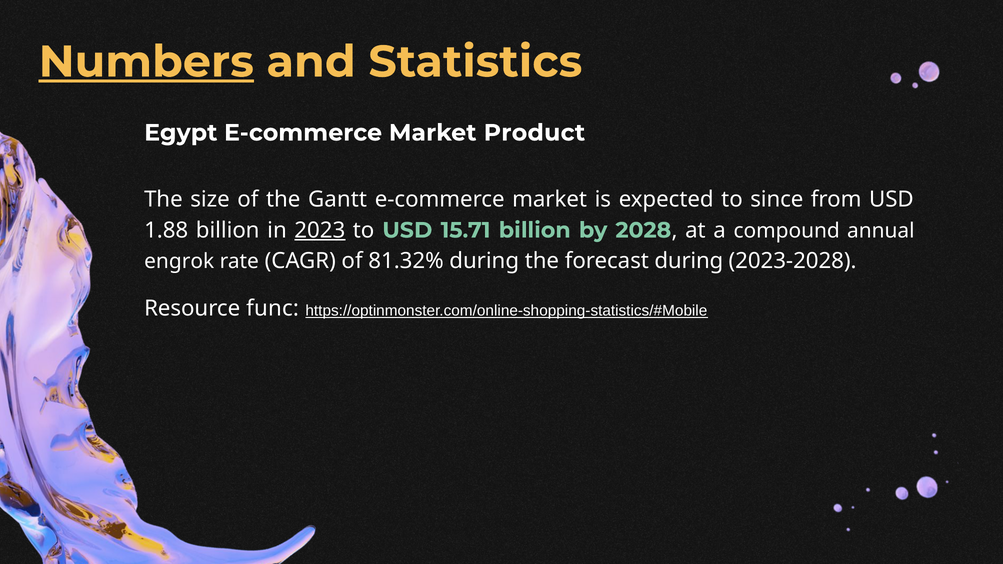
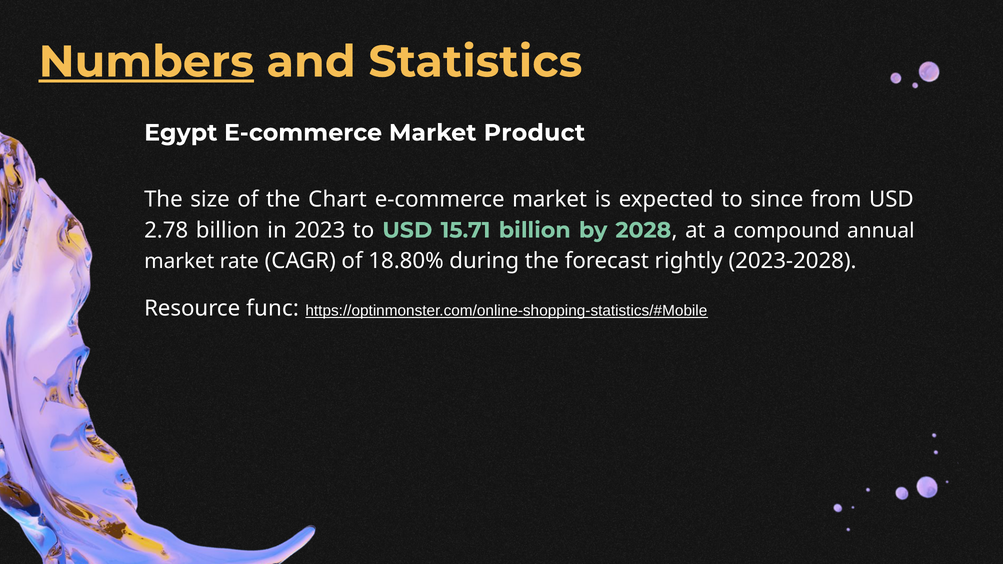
Gantt: Gantt -> Chart
1.88: 1.88 -> 2.78
2023 underline: present -> none
engrok at (179, 262): engrok -> market
81.32%: 81.32% -> 18.80%
forecast during: during -> rightly
